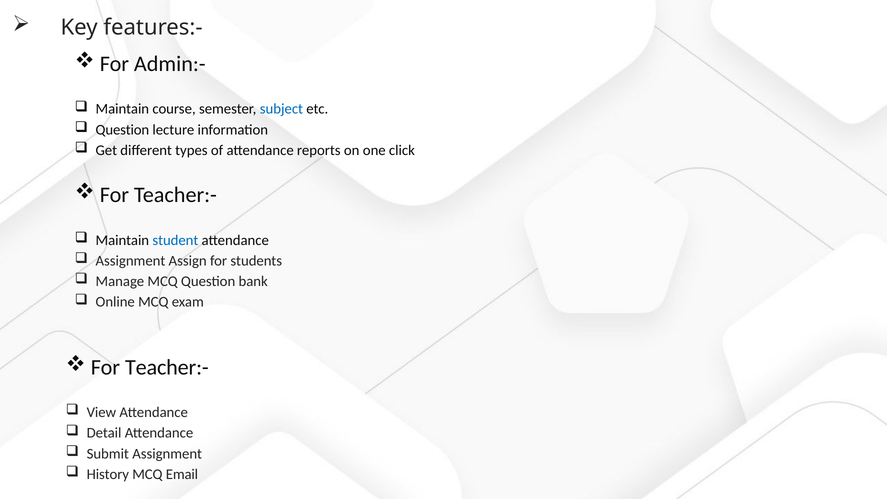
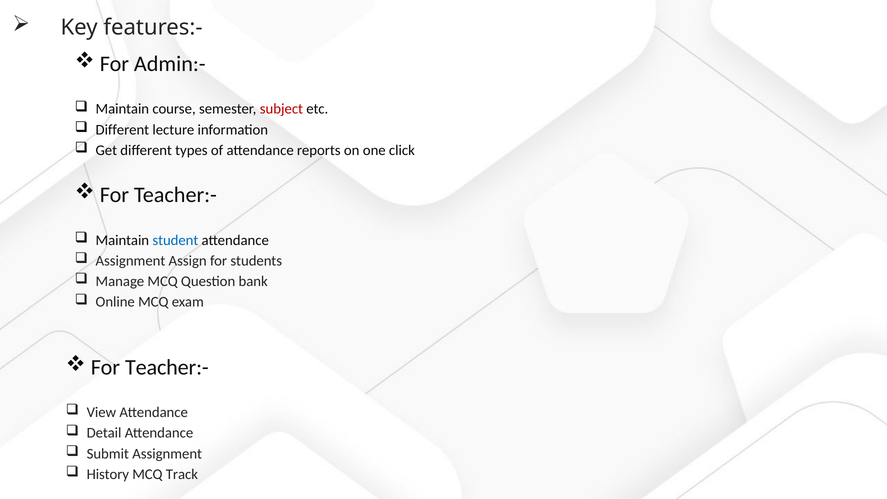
subject colour: blue -> red
Question at (122, 130): Question -> Different
Email: Email -> Track
